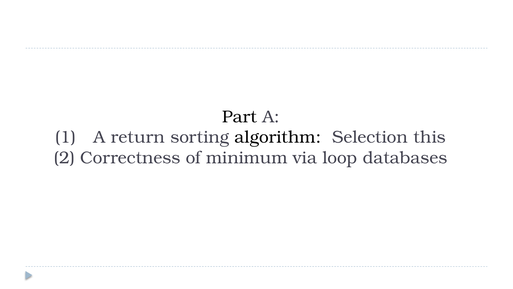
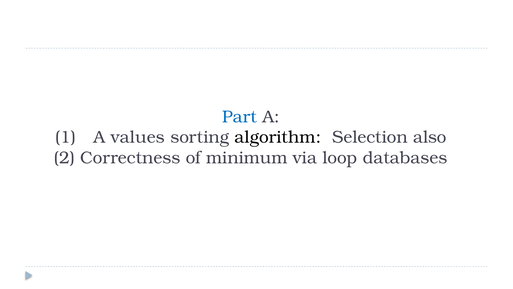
Part colour: black -> blue
return: return -> values
this: this -> also
